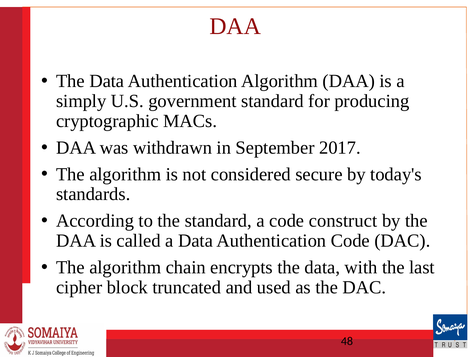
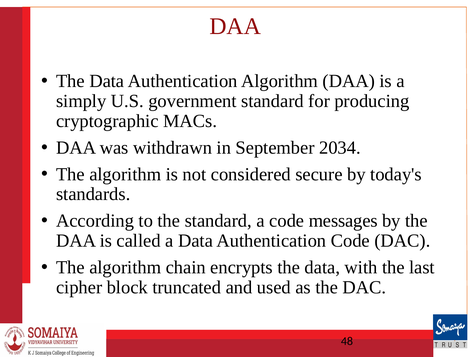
2017: 2017 -> 2034
construct: construct -> messages
